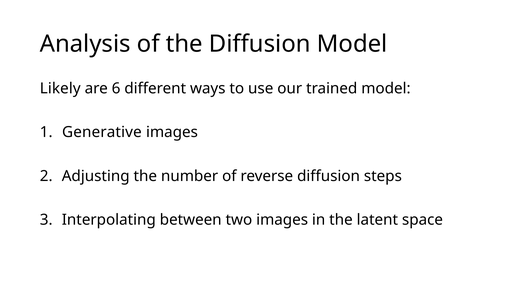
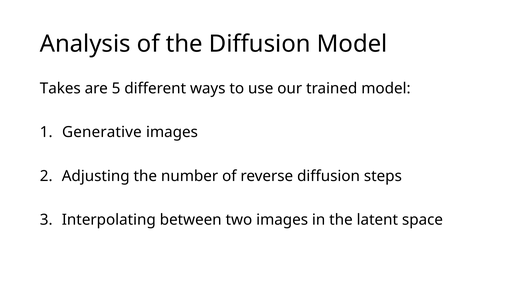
Likely: Likely -> Takes
6: 6 -> 5
